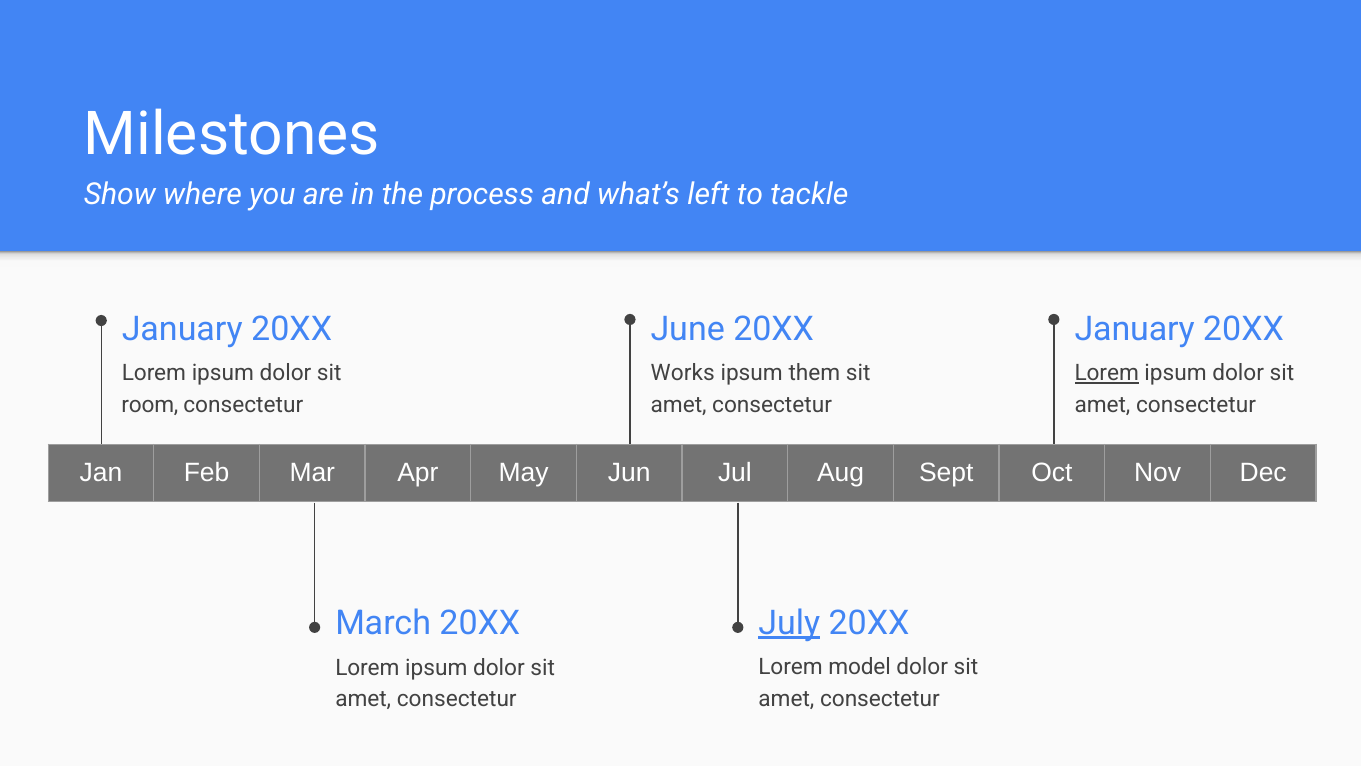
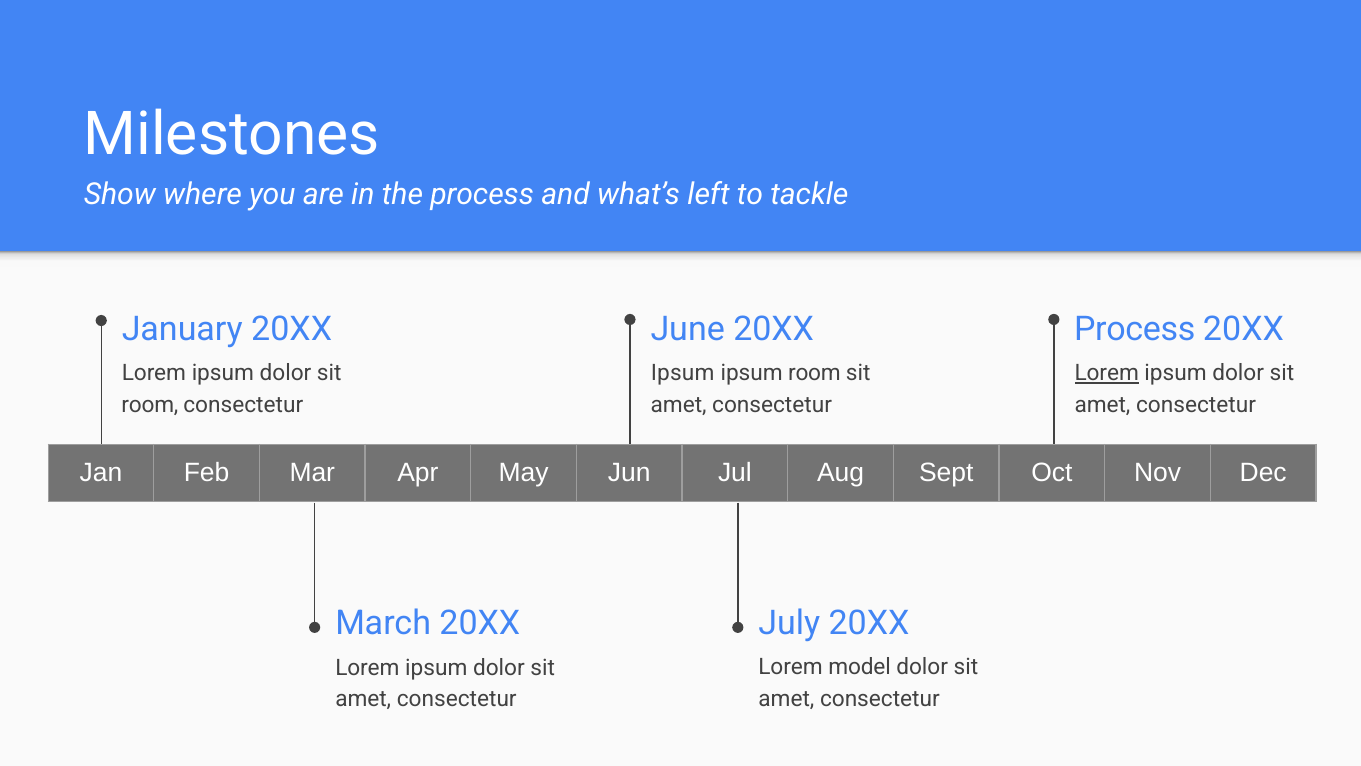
January at (1135, 329): January -> Process
Works at (683, 373): Works -> Ipsum
ipsum them: them -> room
July underline: present -> none
